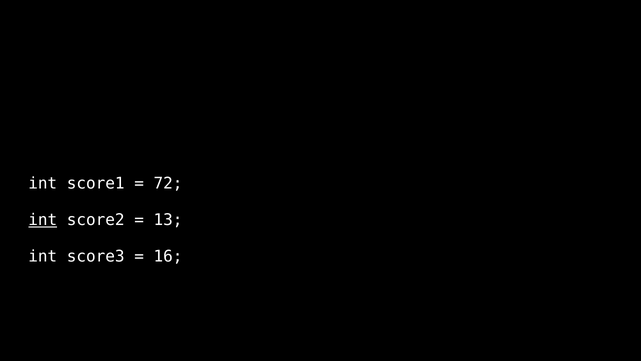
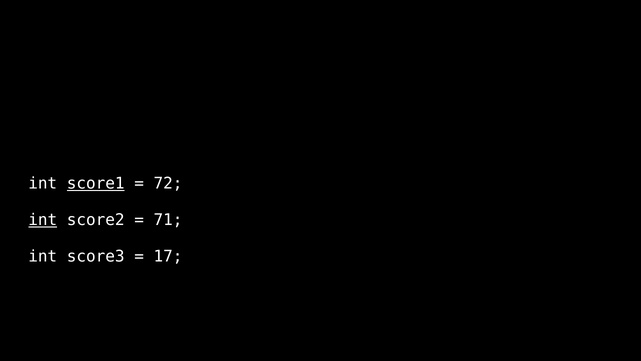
score1 underline: none -> present
13: 13 -> 71
16: 16 -> 17
